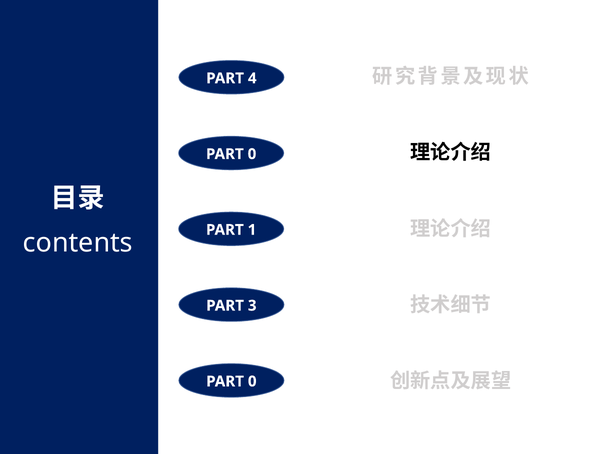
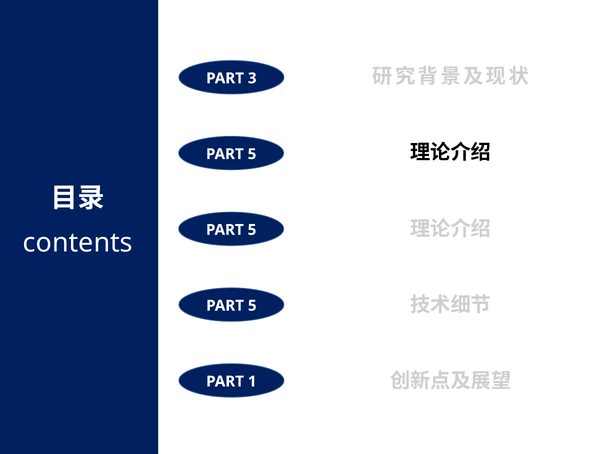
4: 4 -> 3
0 at (252, 154): 0 -> 5
1 at (252, 230): 1 -> 5
3 at (252, 306): 3 -> 5
0 at (252, 382): 0 -> 1
